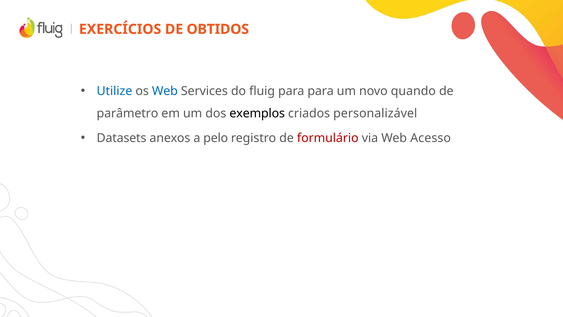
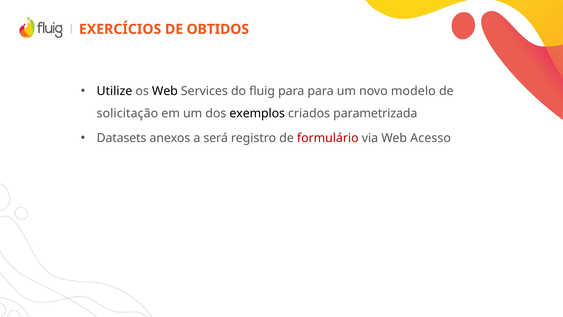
Utilize colour: blue -> black
Web at (165, 91) colour: blue -> black
quando: quando -> modelo
parâmetro: parâmetro -> solicitação
personalizável: personalizável -> parametrizada
pelo: pelo -> será
